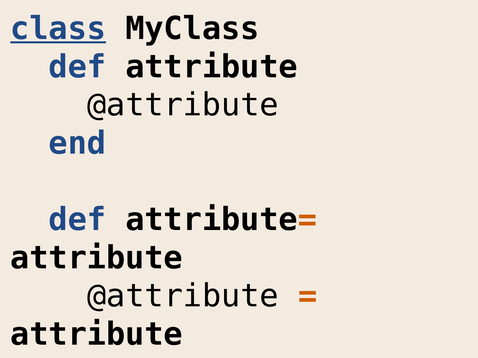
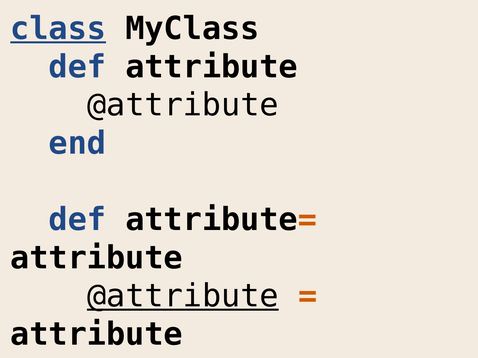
@attribute at (183, 296) underline: none -> present
